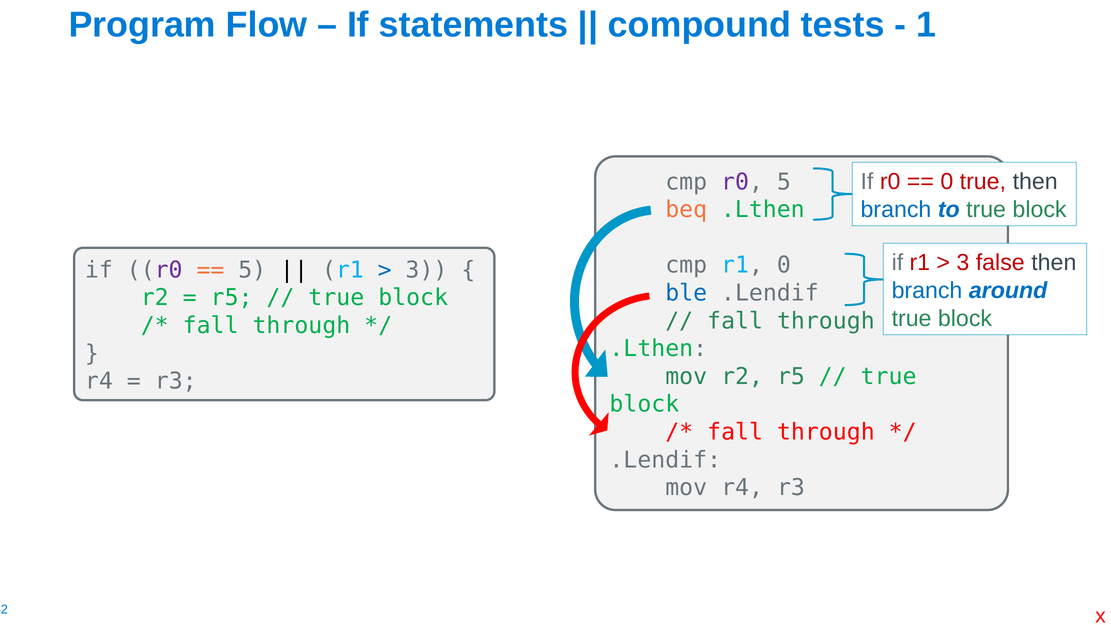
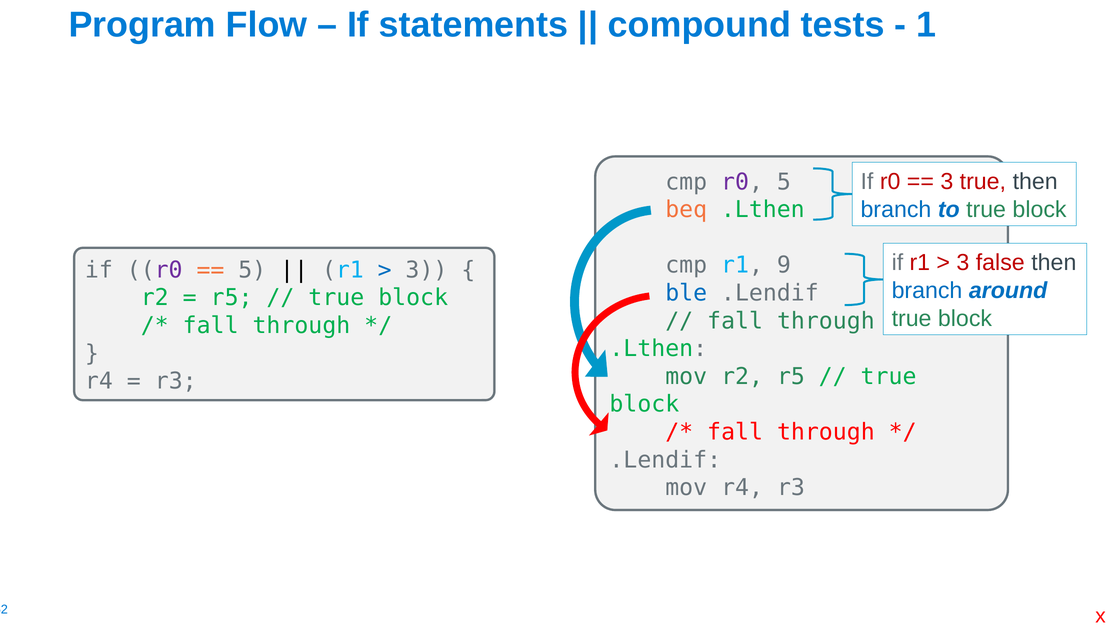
0 at (947, 182): 0 -> 3
r1 0: 0 -> 9
